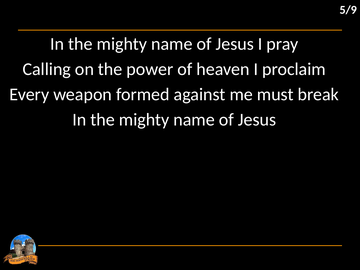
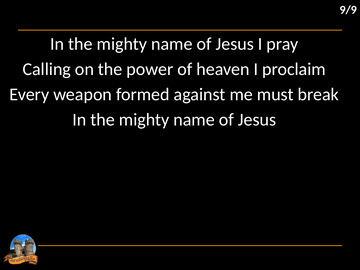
5/9: 5/9 -> 9/9
